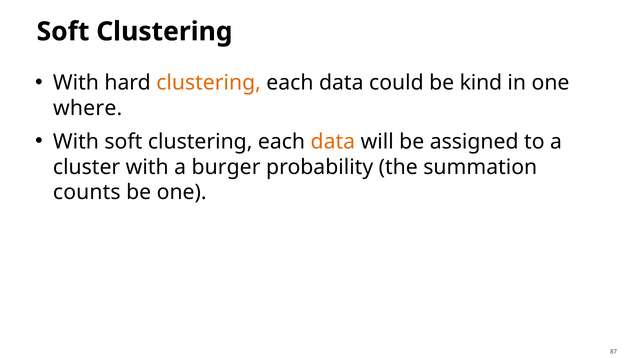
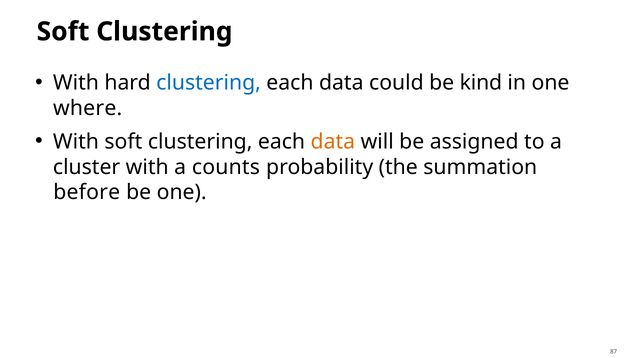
clustering at (209, 83) colour: orange -> blue
burger: burger -> counts
counts: counts -> before
